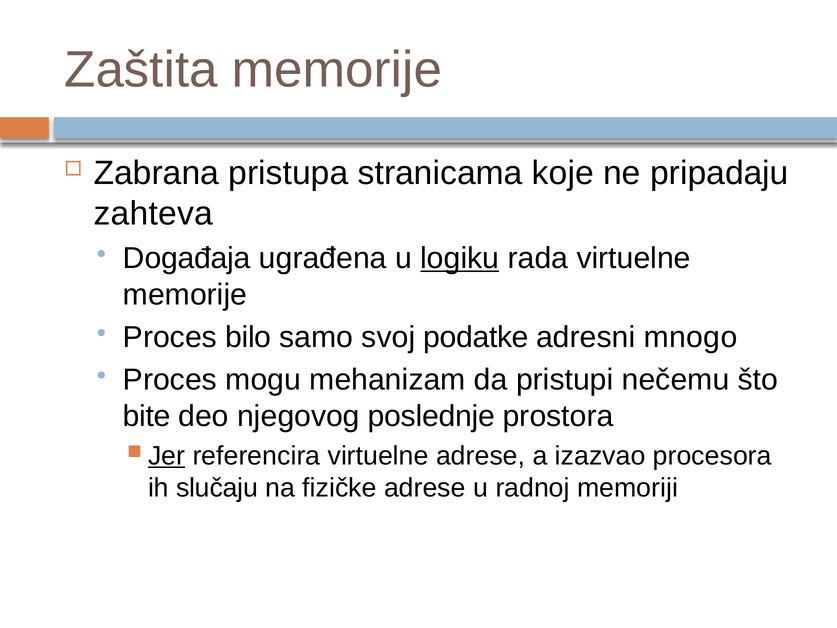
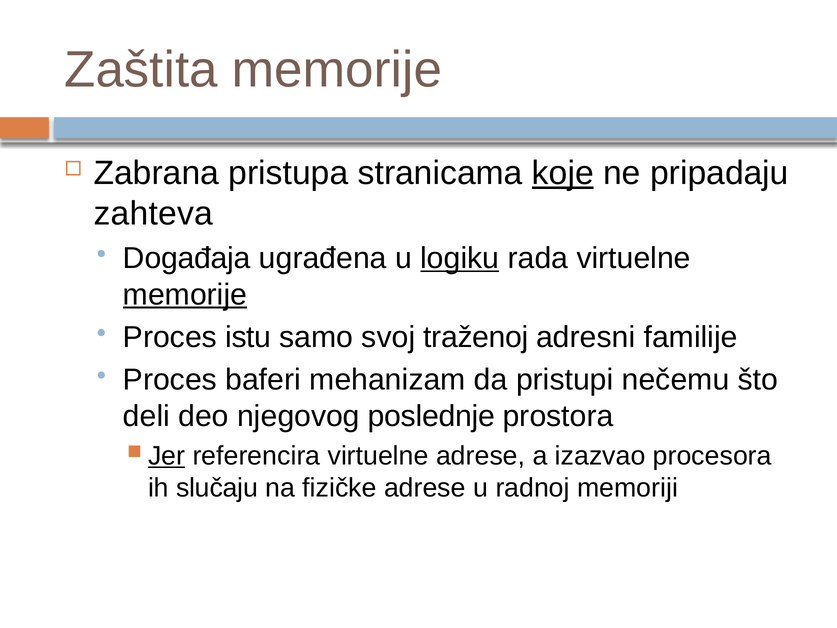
koje underline: none -> present
memorije at (185, 294) underline: none -> present
bilo: bilo -> istu
podatke: podatke -> traženoj
mnogo: mnogo -> familije
mogu: mogu -> baferi
bite: bite -> deli
